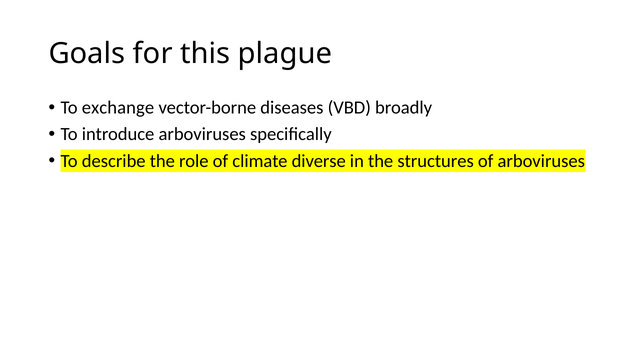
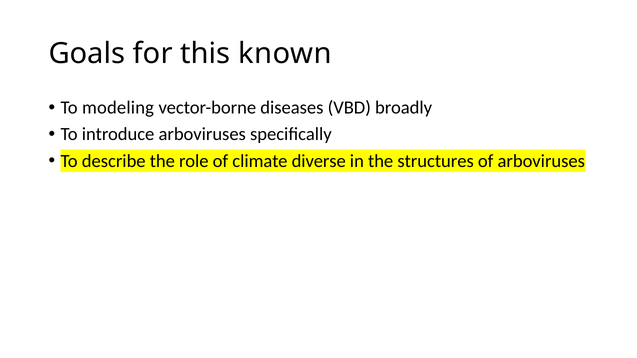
plague: plague -> known
exchange: exchange -> modeling
